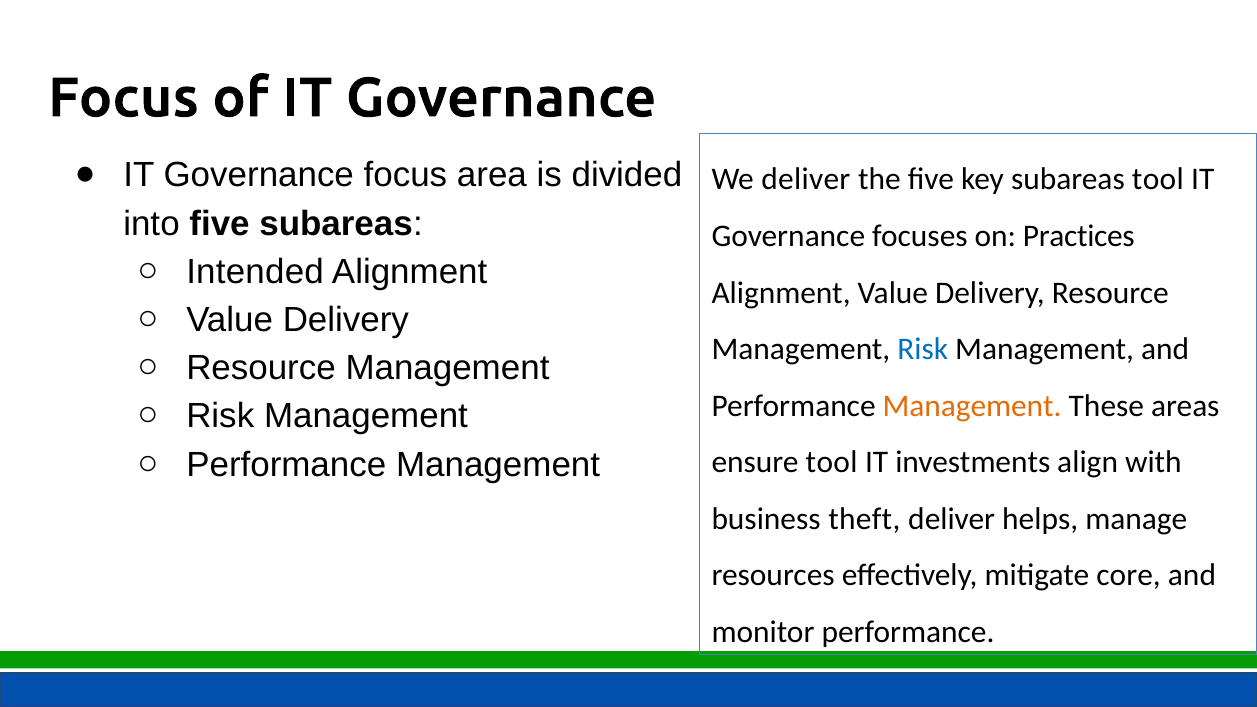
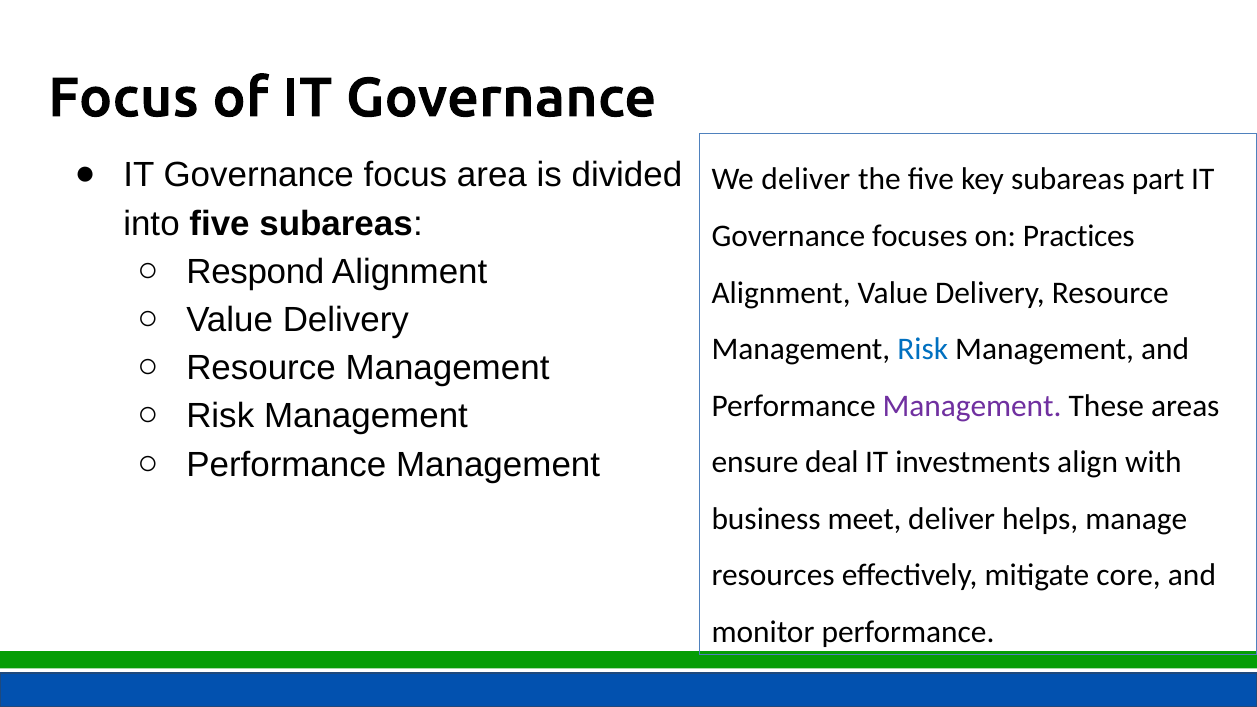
subareas tool: tool -> part
Intended: Intended -> Respond
Management at (972, 406) colour: orange -> purple
ensure tool: tool -> deal
theft: theft -> meet
